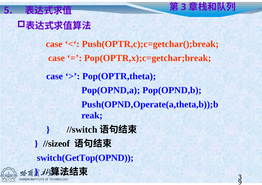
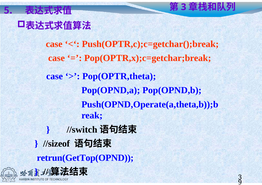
switch(GetTop(OPND: switch(GetTop(OPND -> retrun(GetTop(OPND
